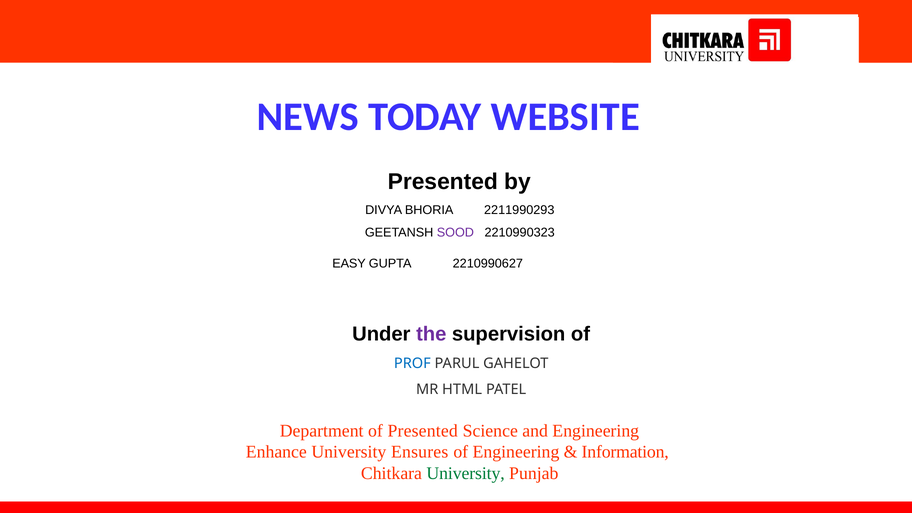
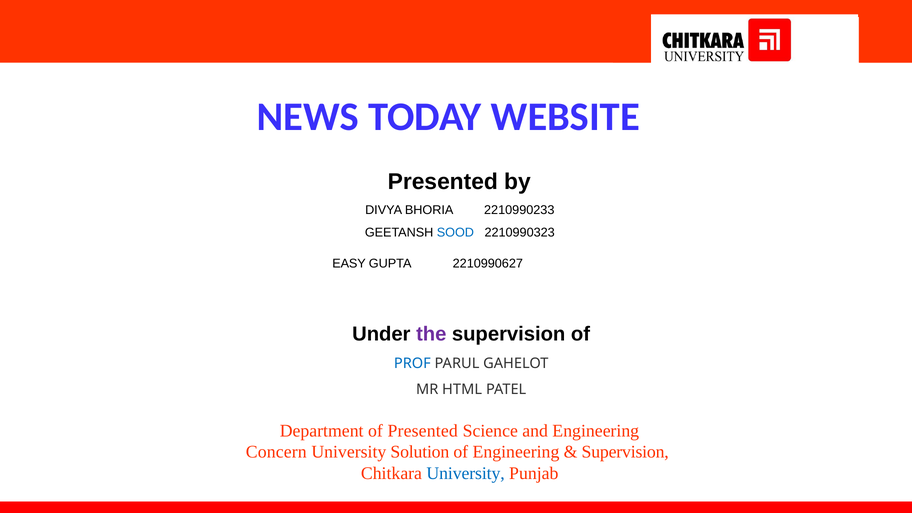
2211990293: 2211990293 -> 2210990233
SOOD colour: purple -> blue
Enhance: Enhance -> Concern
Ensures: Ensures -> Solution
Information at (625, 452): Information -> Supervision
University at (466, 473) colour: green -> blue
